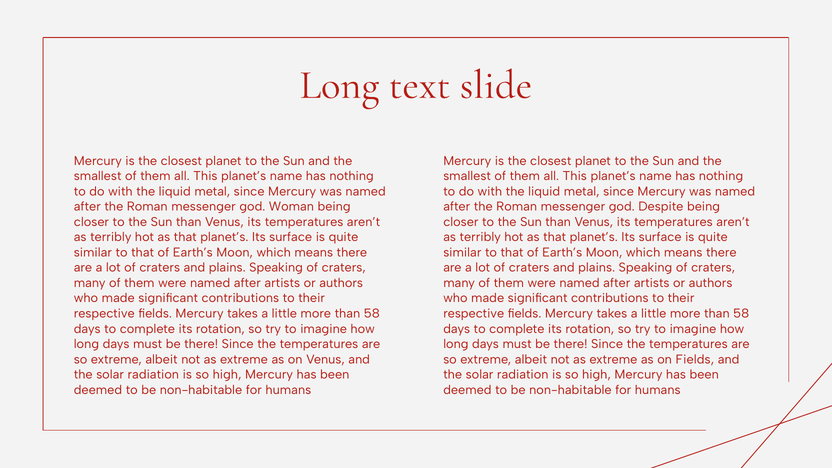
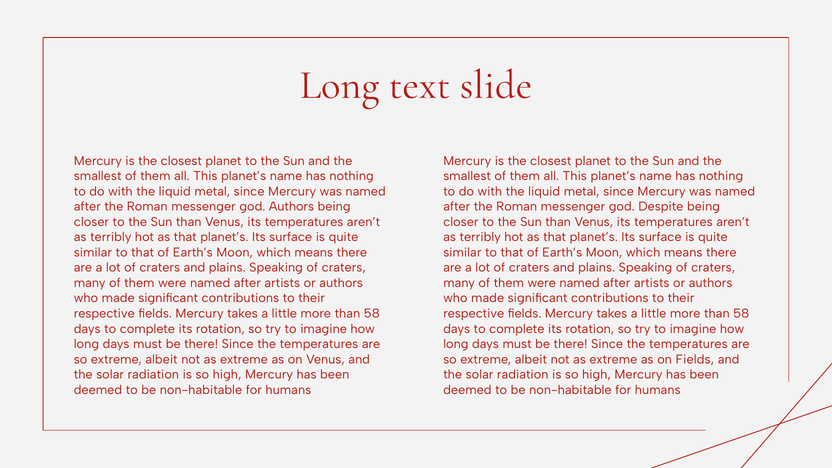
god Woman: Woman -> Authors
